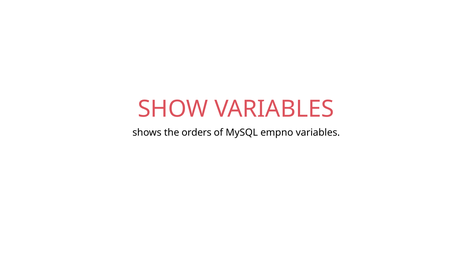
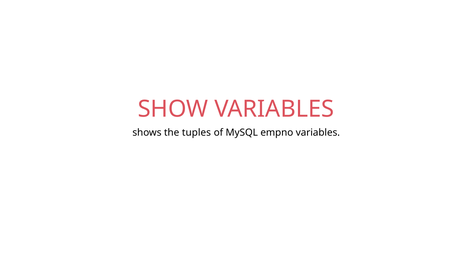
orders: orders -> tuples
